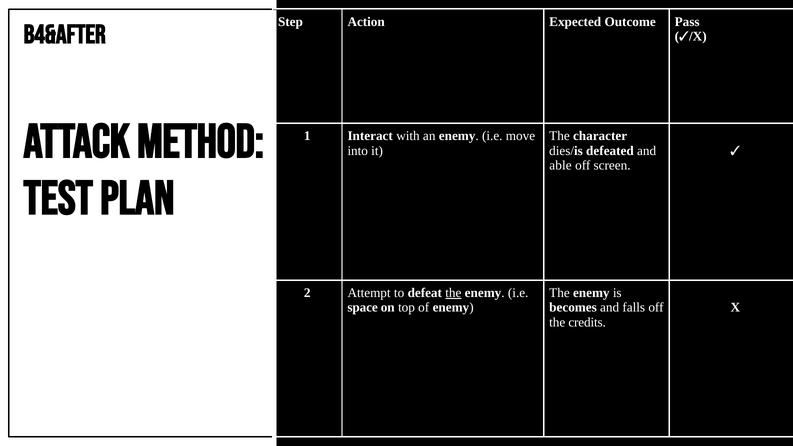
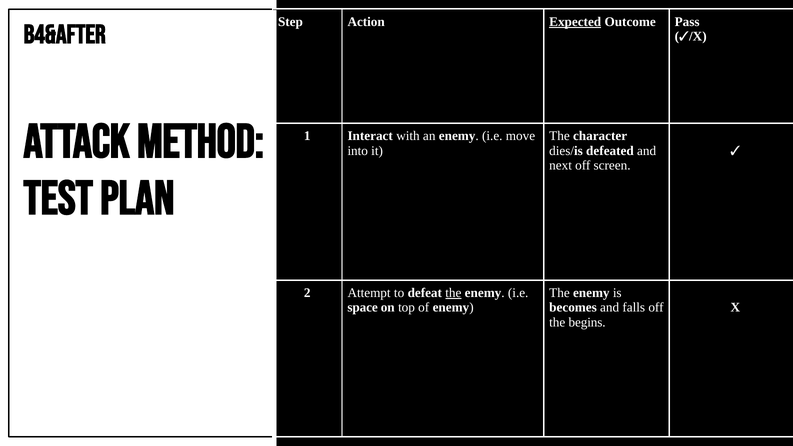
Expected underline: none -> present
able: able -> next
credits: credits -> begins
